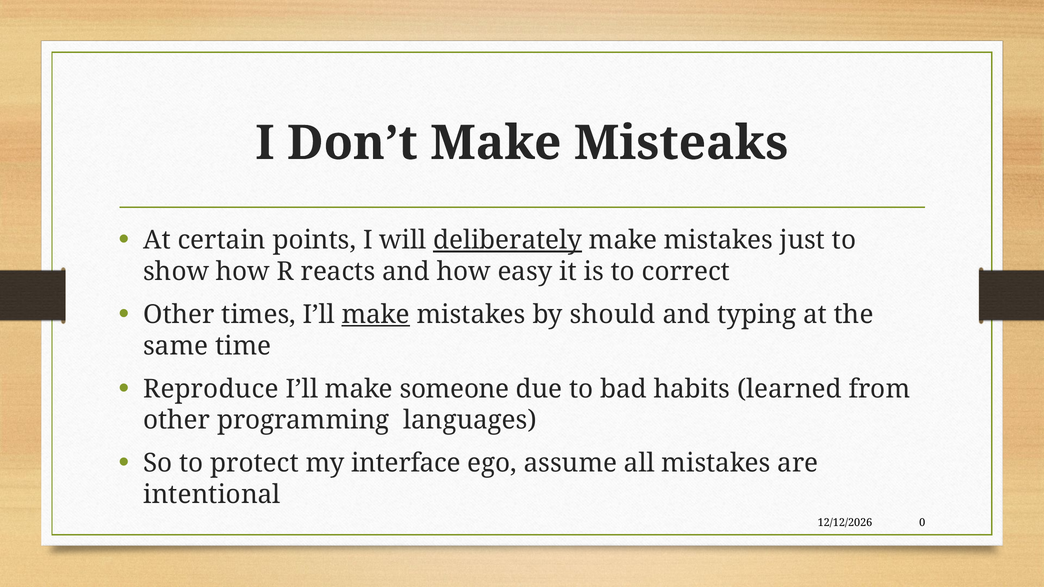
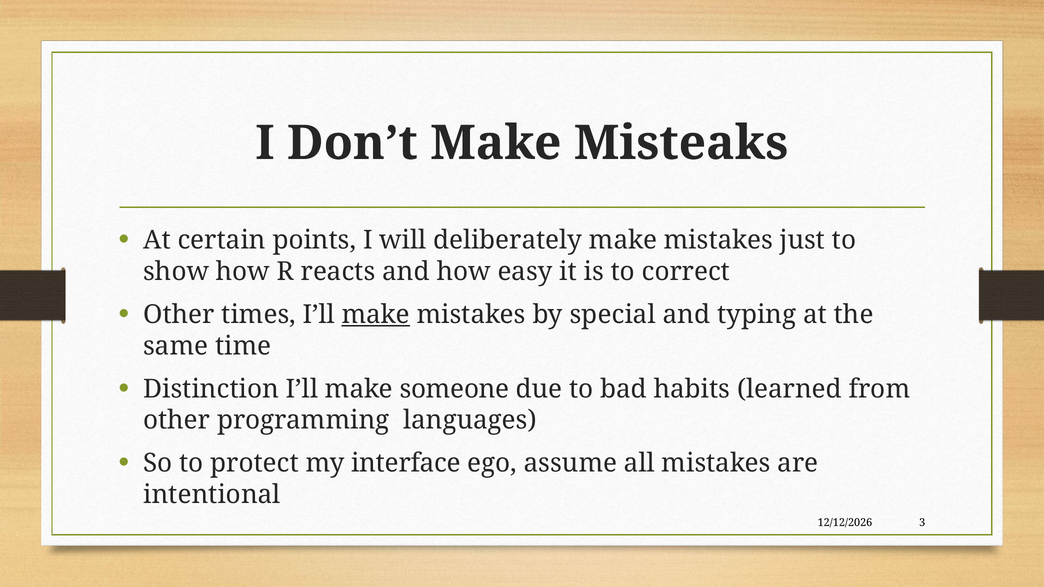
deliberately underline: present -> none
should: should -> special
Reproduce: Reproduce -> Distinction
0: 0 -> 3
